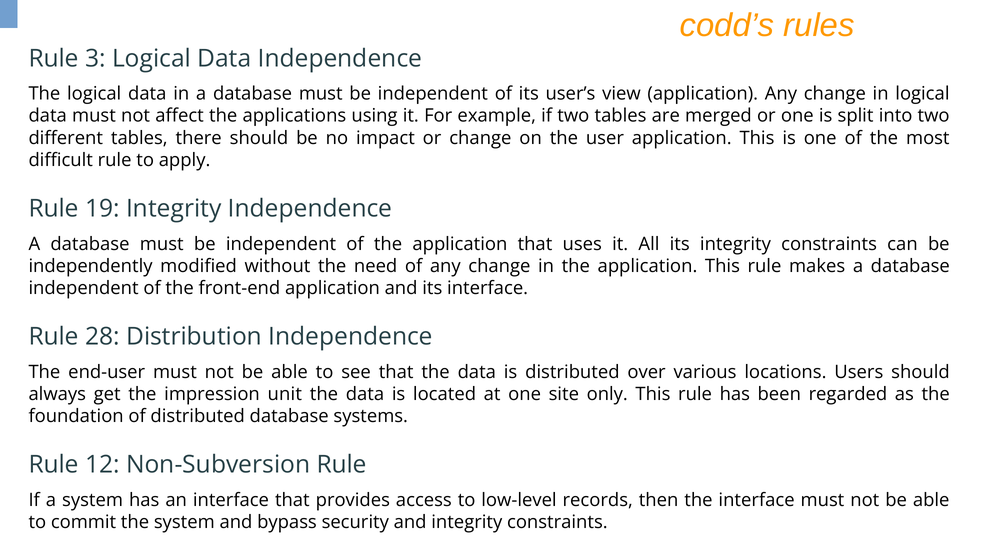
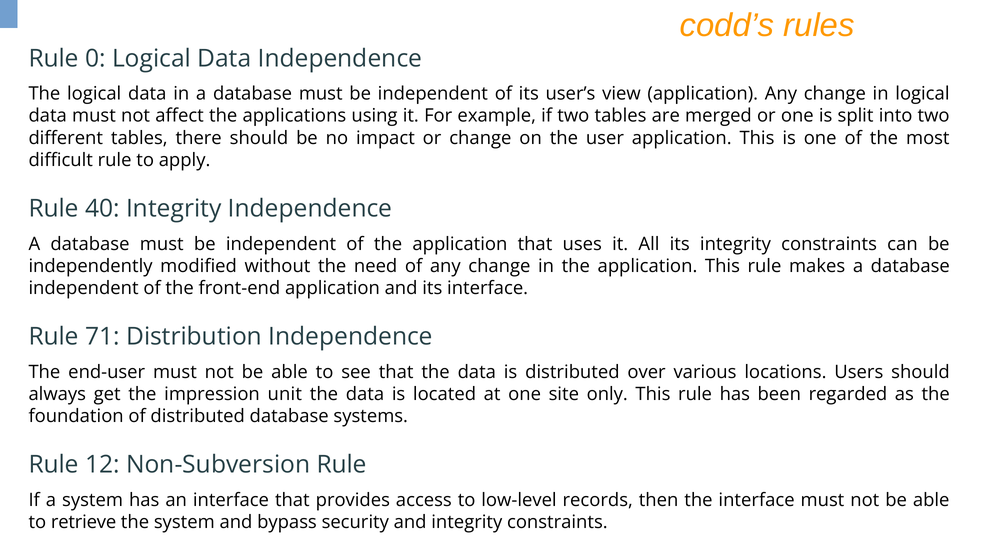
3: 3 -> 0
19: 19 -> 40
28: 28 -> 71
commit: commit -> retrieve
